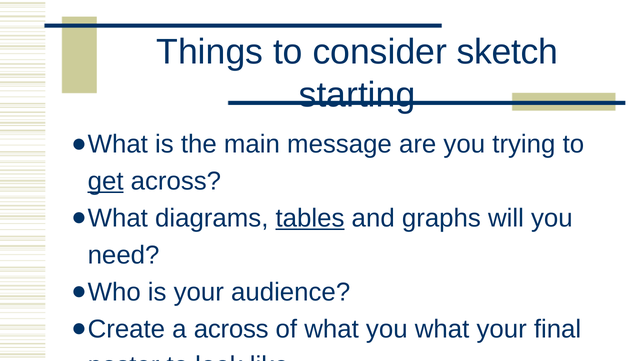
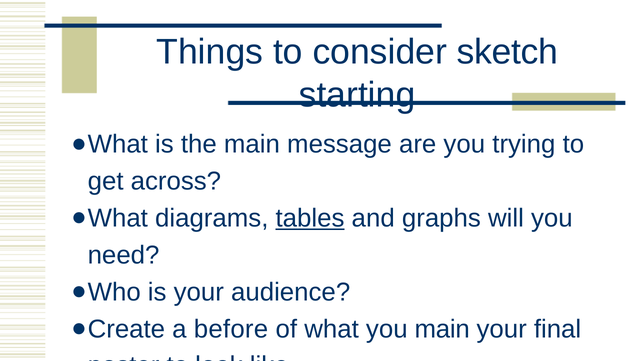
get underline: present -> none
a across: across -> before
you what: what -> main
